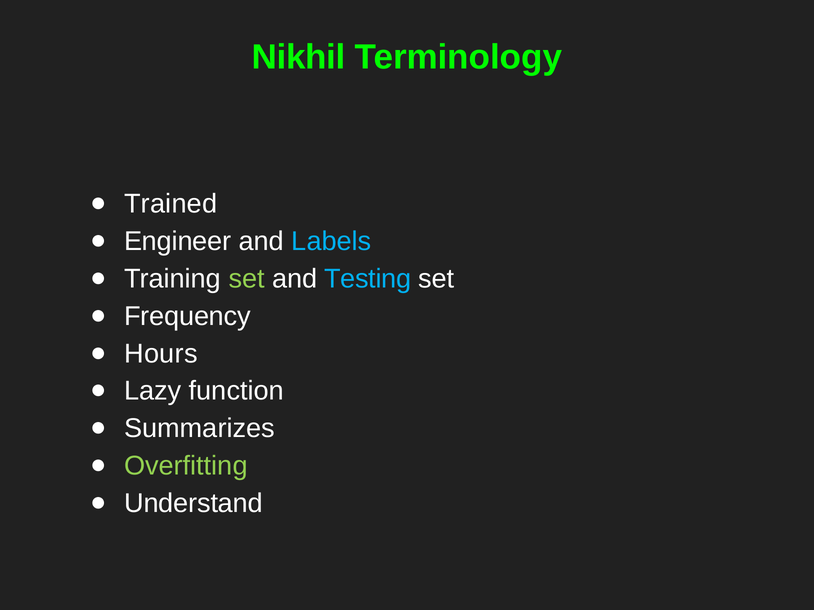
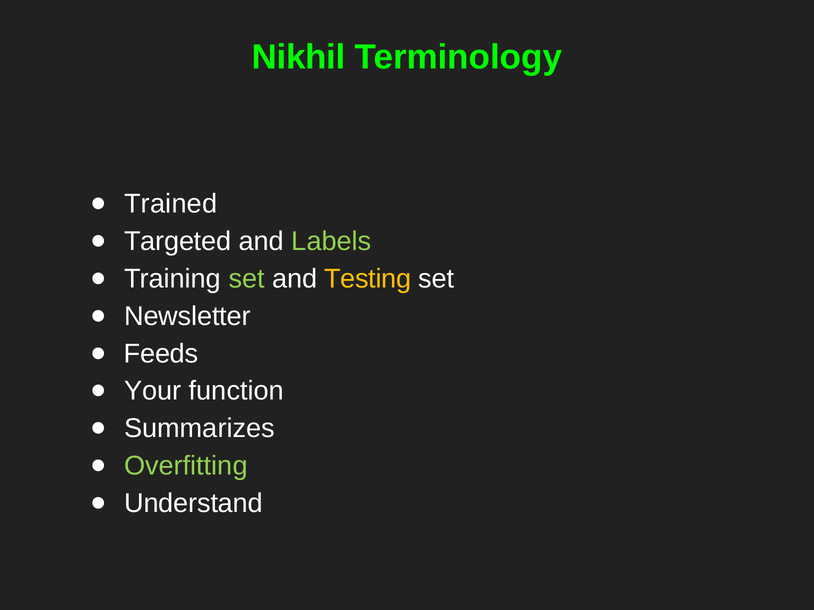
Engineer: Engineer -> Targeted
Labels colour: light blue -> light green
Testing colour: light blue -> yellow
Frequency: Frequency -> Newsletter
Hours: Hours -> Feeds
Lazy: Lazy -> Your
